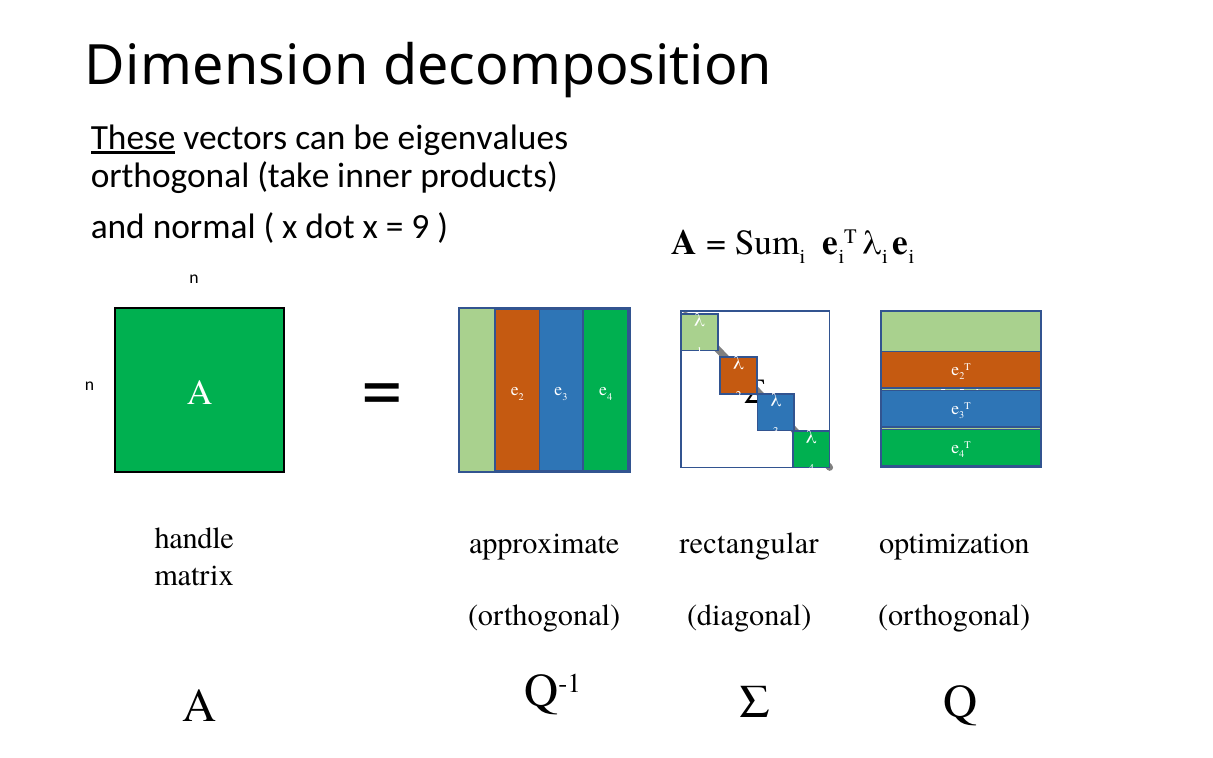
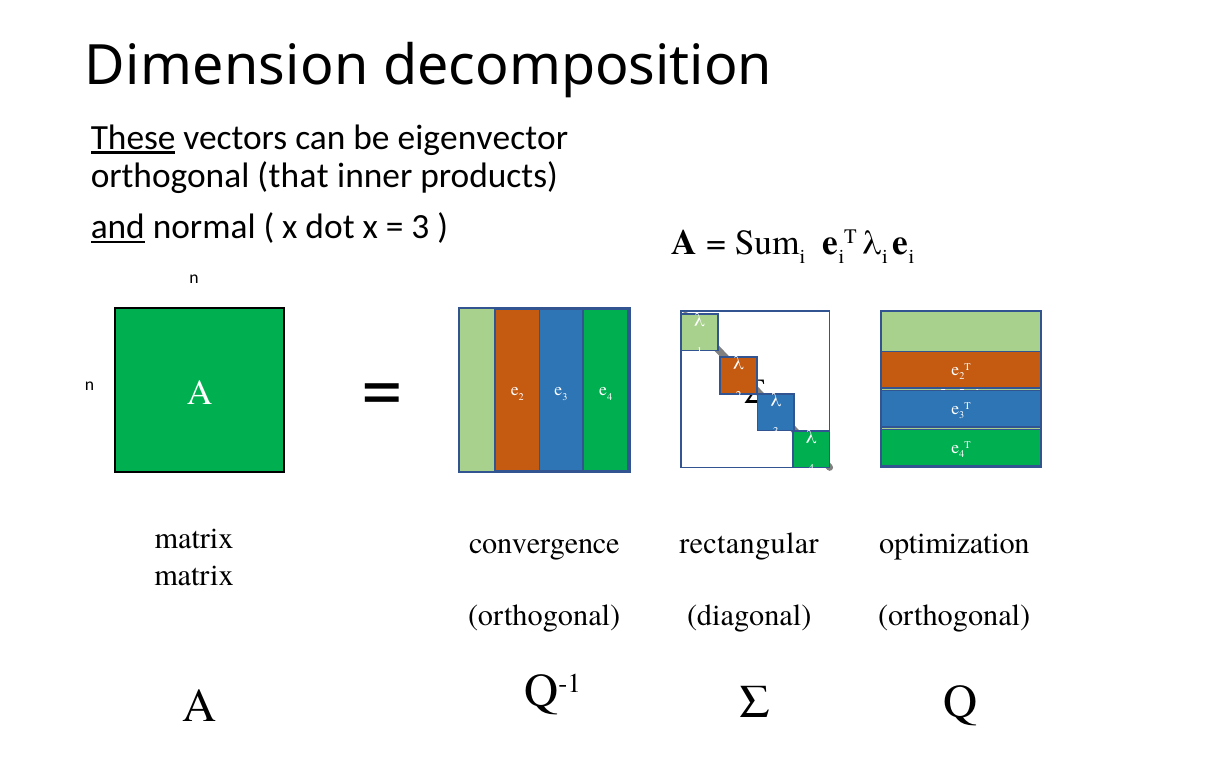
eigenvalues: eigenvalues -> eigenvector
take: take -> that
and underline: none -> present
9 at (420, 226): 9 -> 3
handle at (194, 539): handle -> matrix
approximate: approximate -> convergence
